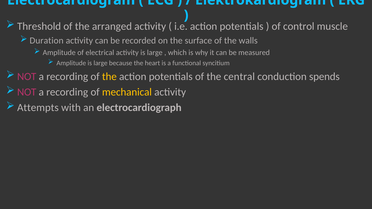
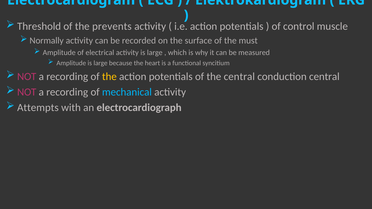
arranged: arranged -> prevents
Duration: Duration -> Normally
walls: walls -> must
conduction spends: spends -> central
mechanical colour: yellow -> light blue
